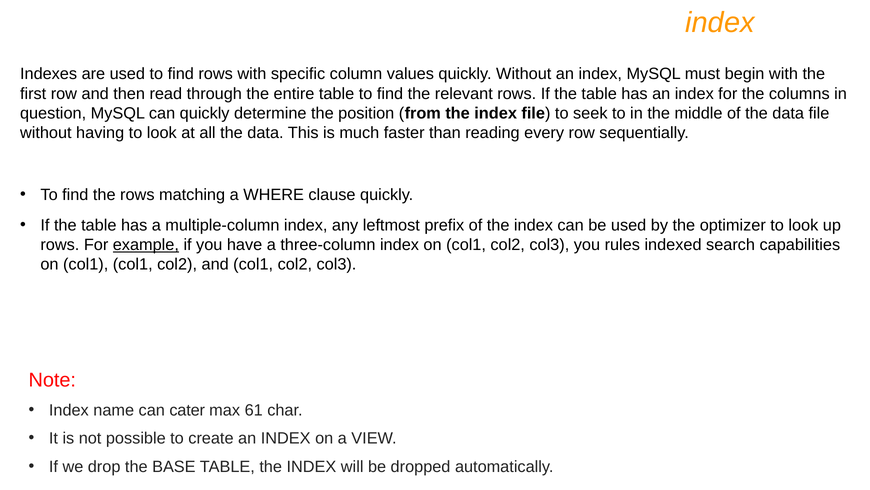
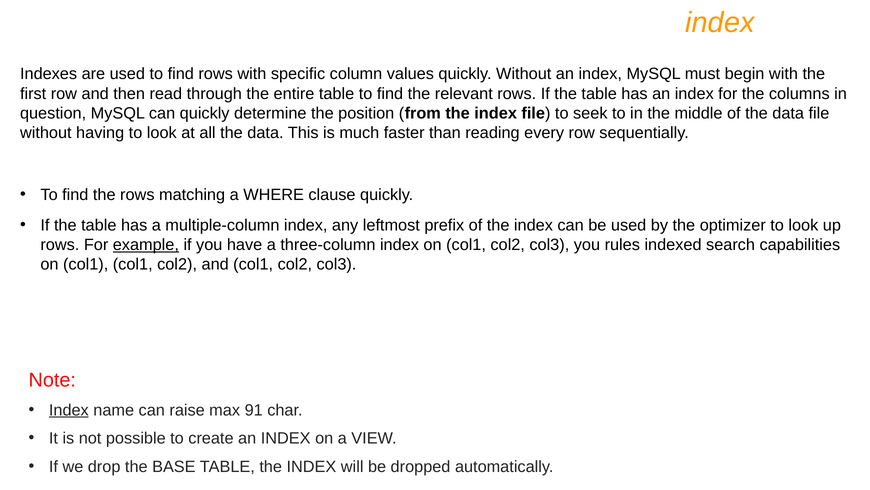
Index at (69, 410) underline: none -> present
cater: cater -> raise
61: 61 -> 91
